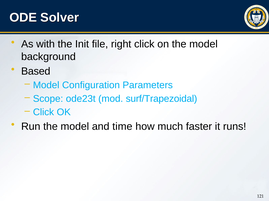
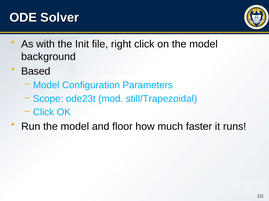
surf/Trapezoidal: surf/Trapezoidal -> still/Trapezoidal
time: time -> floor
